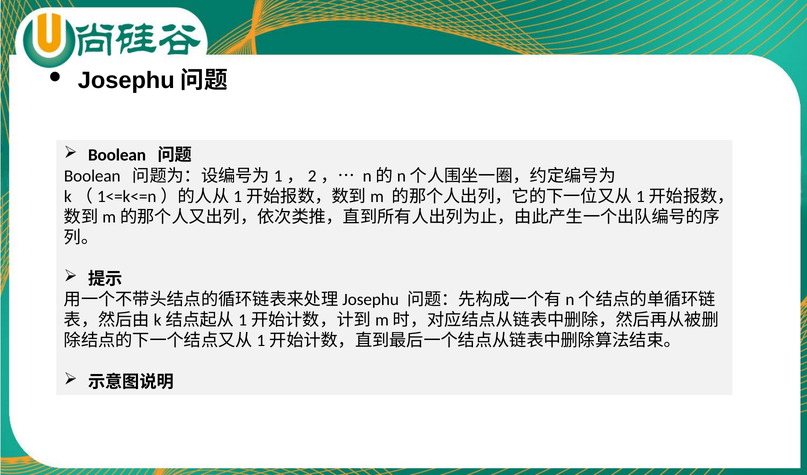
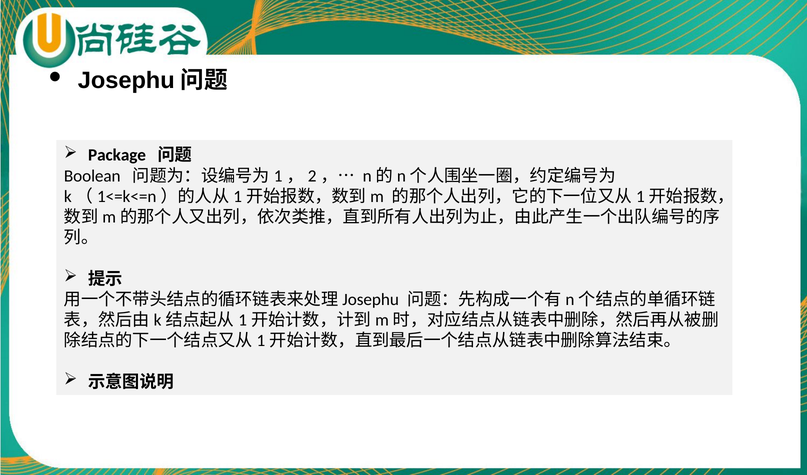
Boolean at (117, 155): Boolean -> Package
